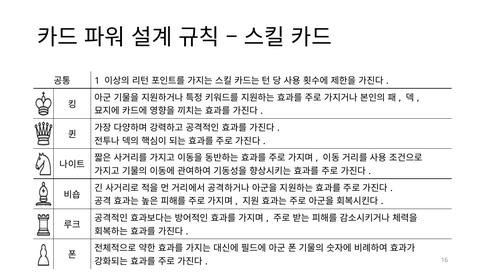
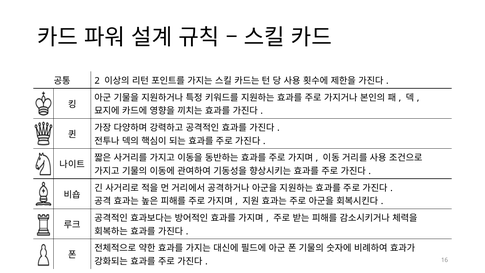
1: 1 -> 2
